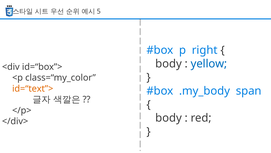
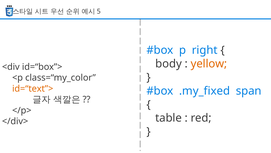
yellow colour: blue -> orange
.my_body: .my_body -> .my_fixed
body at (169, 118): body -> table
